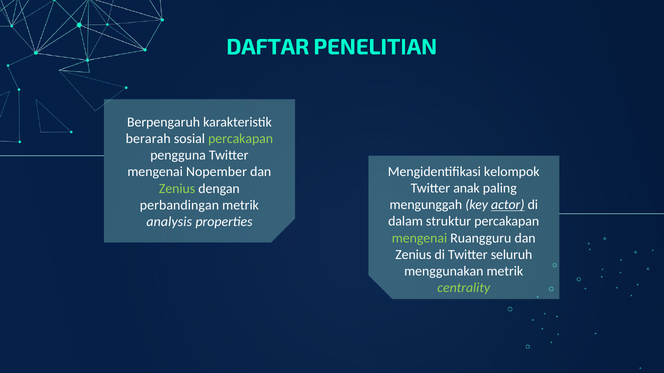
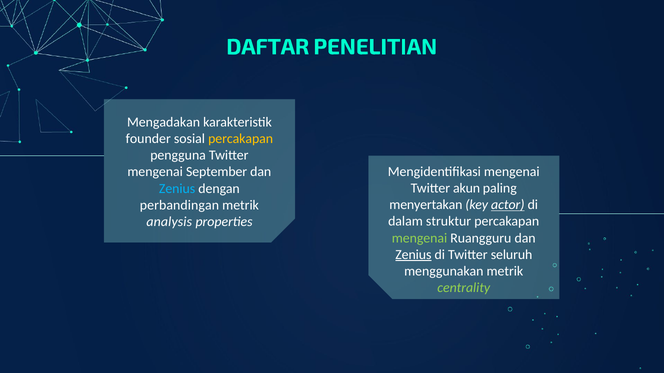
Berpengaruh: Berpengaruh -> Mengadakan
berarah: berarah -> founder
percakapan at (241, 139) colour: light green -> yellow
Mengidentifikasi kelompok: kelompok -> mengenai
Nopember: Nopember -> September
anak: anak -> akun
Zenius at (177, 189) colour: light green -> light blue
mengunggah: mengunggah -> menyertakan
Zenius at (413, 255) underline: none -> present
